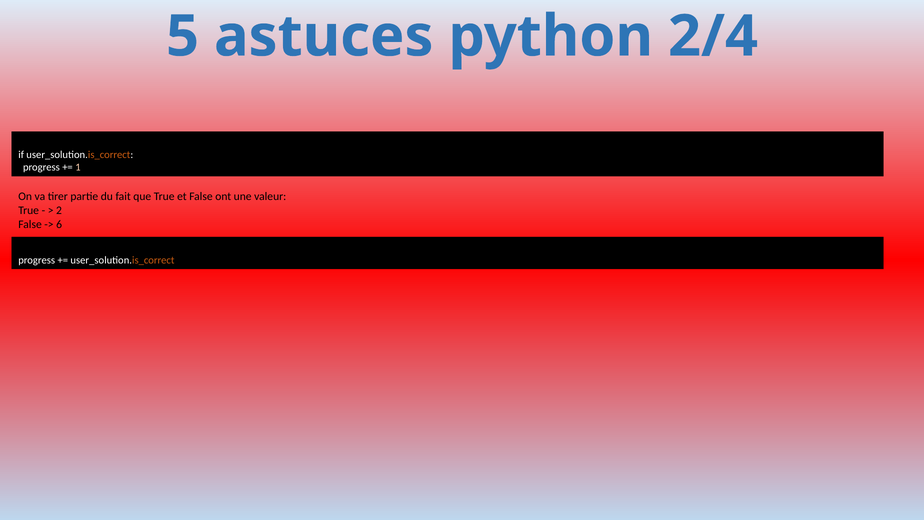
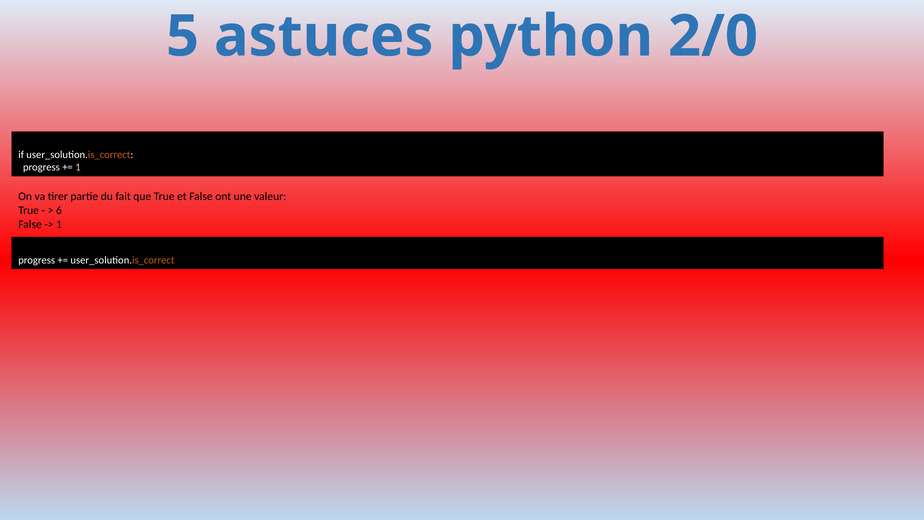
2/4: 2/4 -> 2/0
2: 2 -> 6
6 at (59, 224): 6 -> 1
